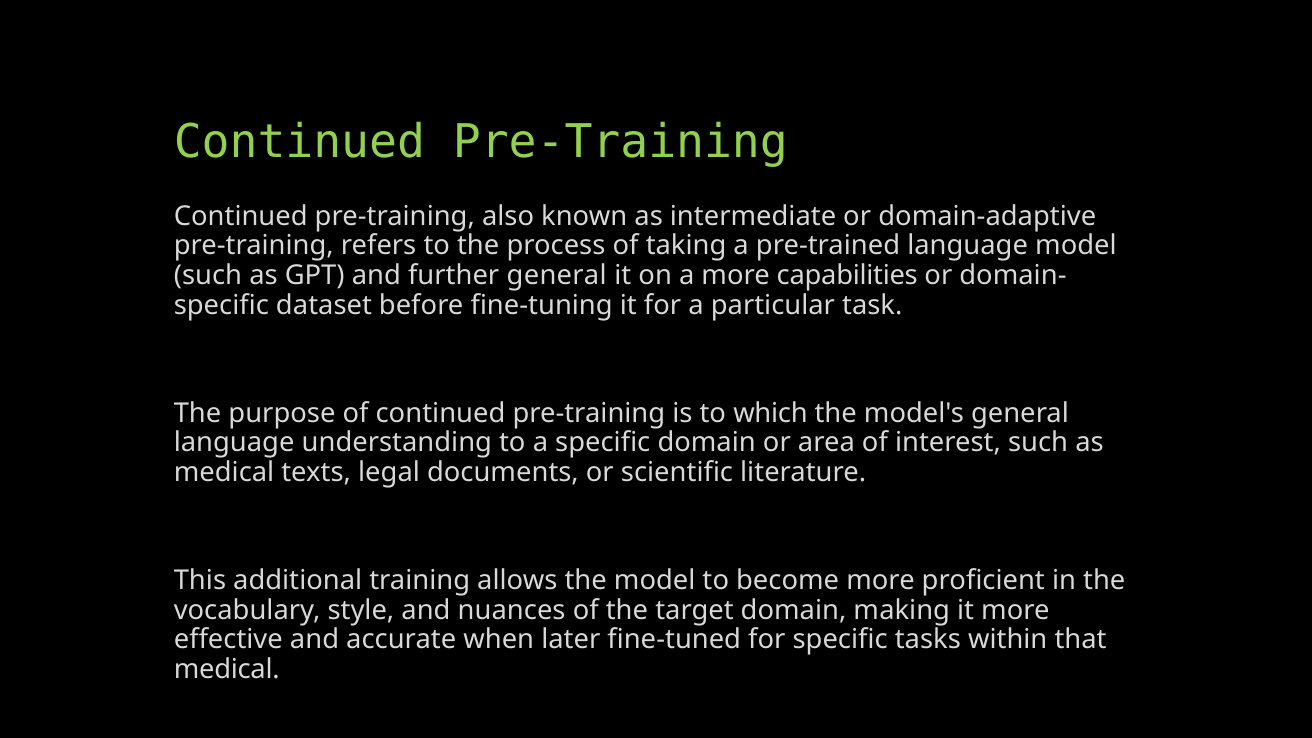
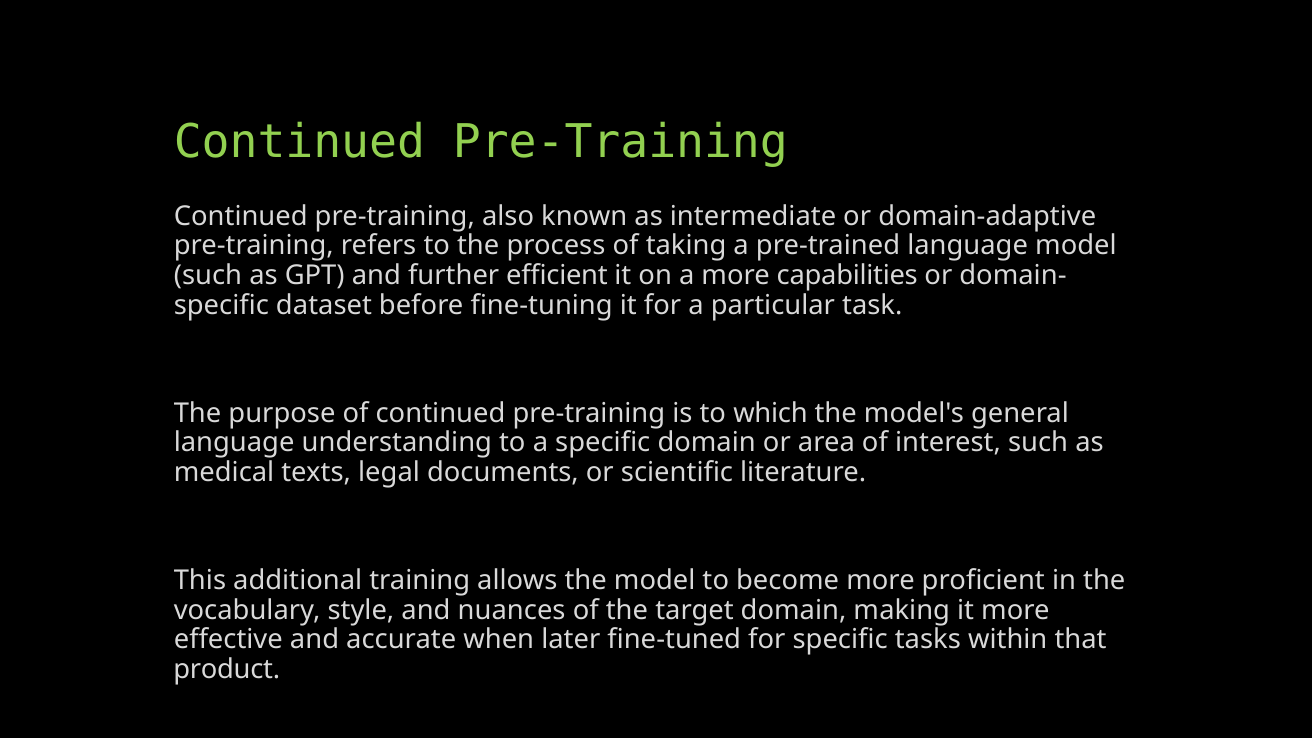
further general: general -> efficient
medical at (227, 669): medical -> product
